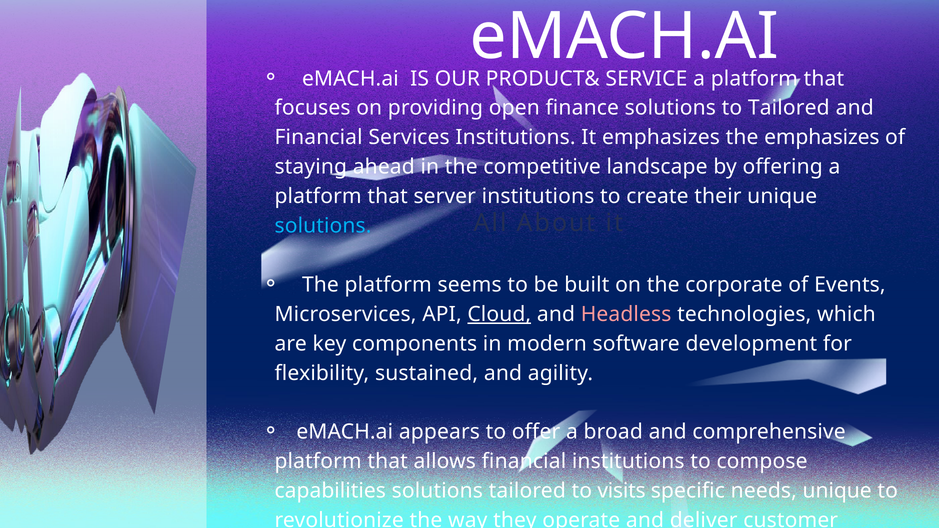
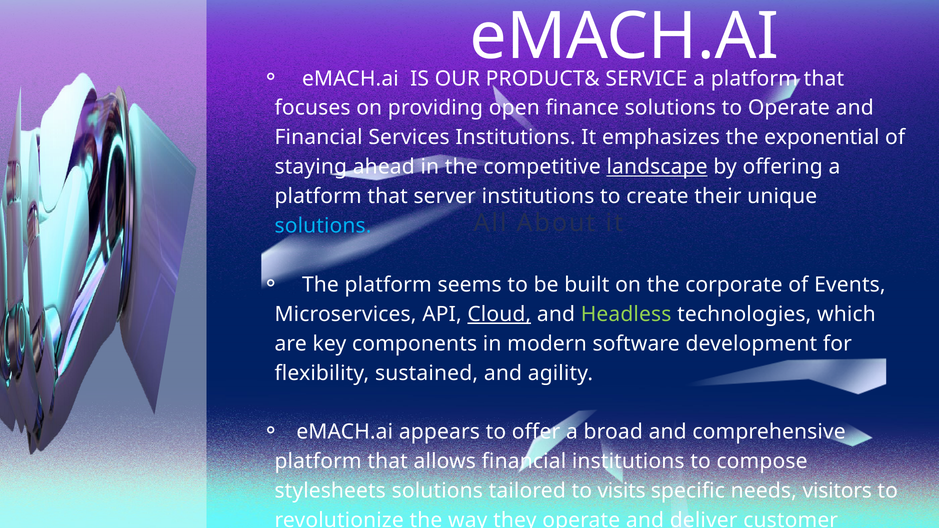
to Tailored: Tailored -> Operate
the emphasizes: emphasizes -> exponential
landscape underline: none -> present
Headless colour: pink -> light green
capabilities: capabilities -> stylesheets
needs unique: unique -> visitors
